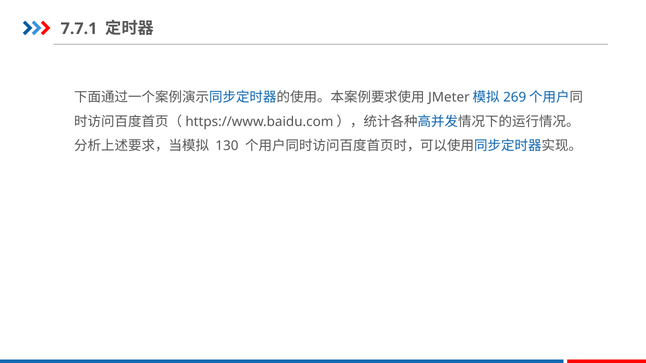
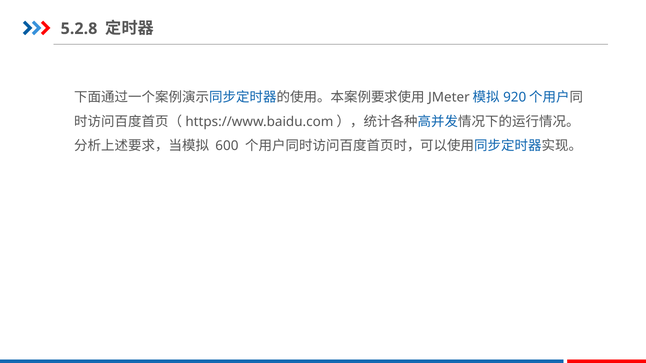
7.7.1: 7.7.1 -> 5.2.8
269: 269 -> 920
130: 130 -> 600
